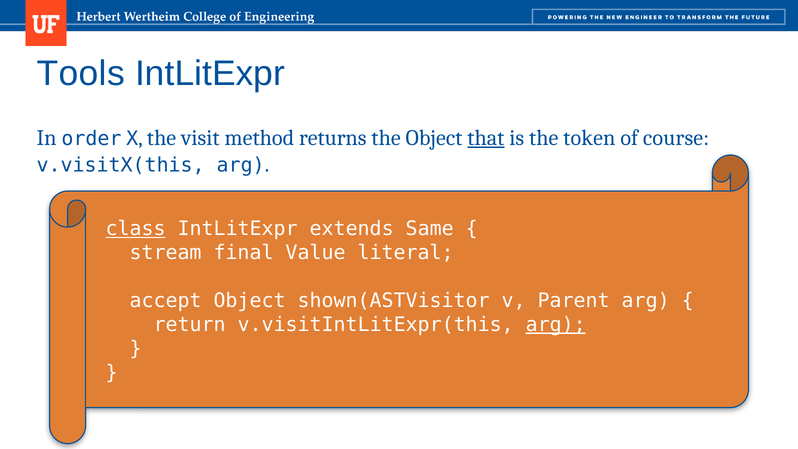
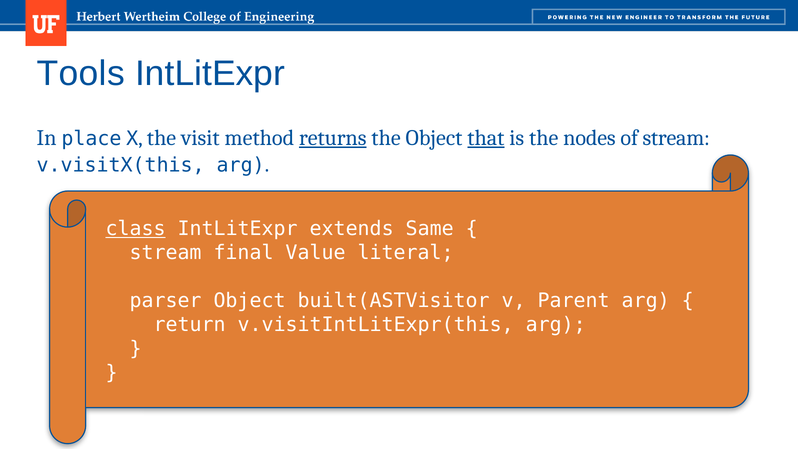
order: order -> place
returns underline: none -> present
token: token -> nodes
of course: course -> stream
accept: accept -> parser
shown(ASTVisitor: shown(ASTVisitor -> built(ASTVisitor
arg at (556, 325) underline: present -> none
